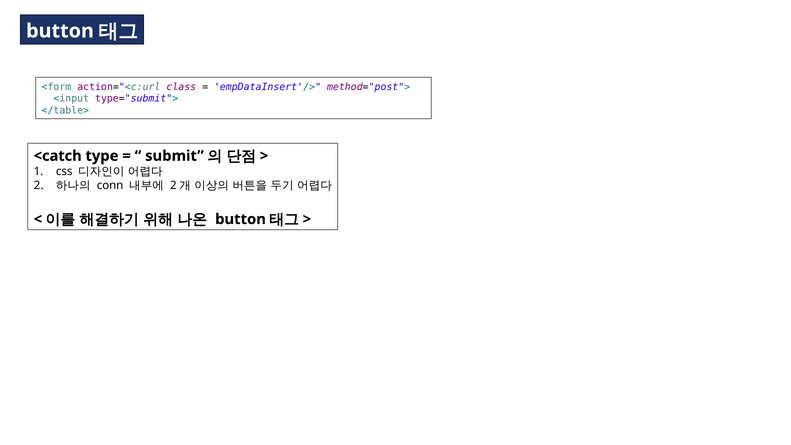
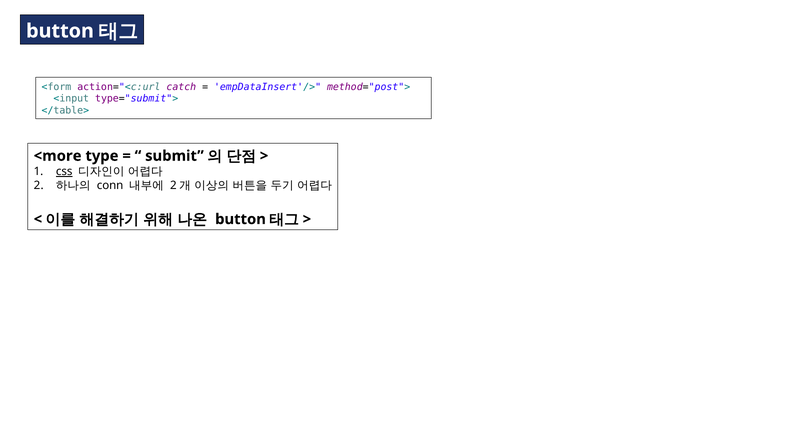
class: class -> catch
<catch: <catch -> <more
css underline: none -> present
